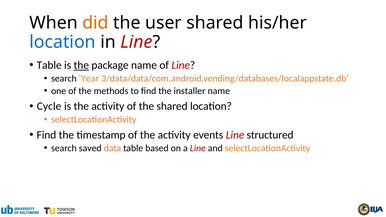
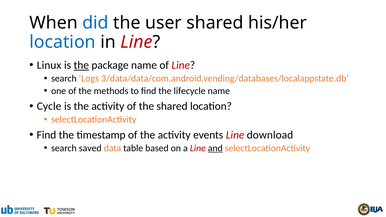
did colour: orange -> blue
Table at (49, 65): Table -> Linux
Year: Year -> Logs
installer: installer -> lifecycle
structured: structured -> download
and underline: none -> present
